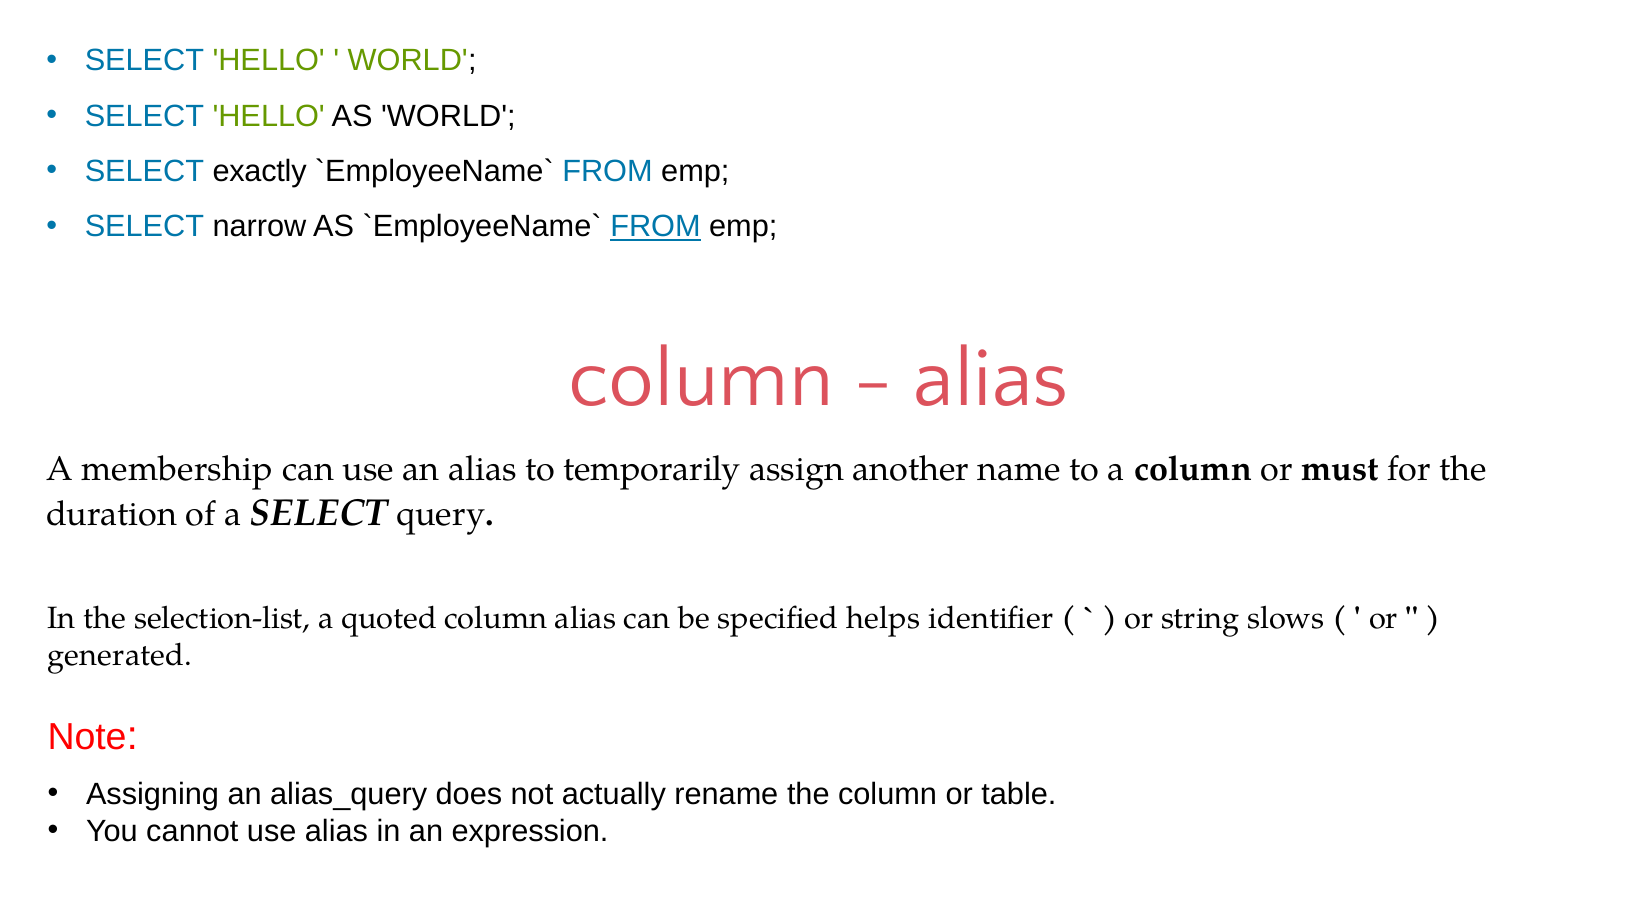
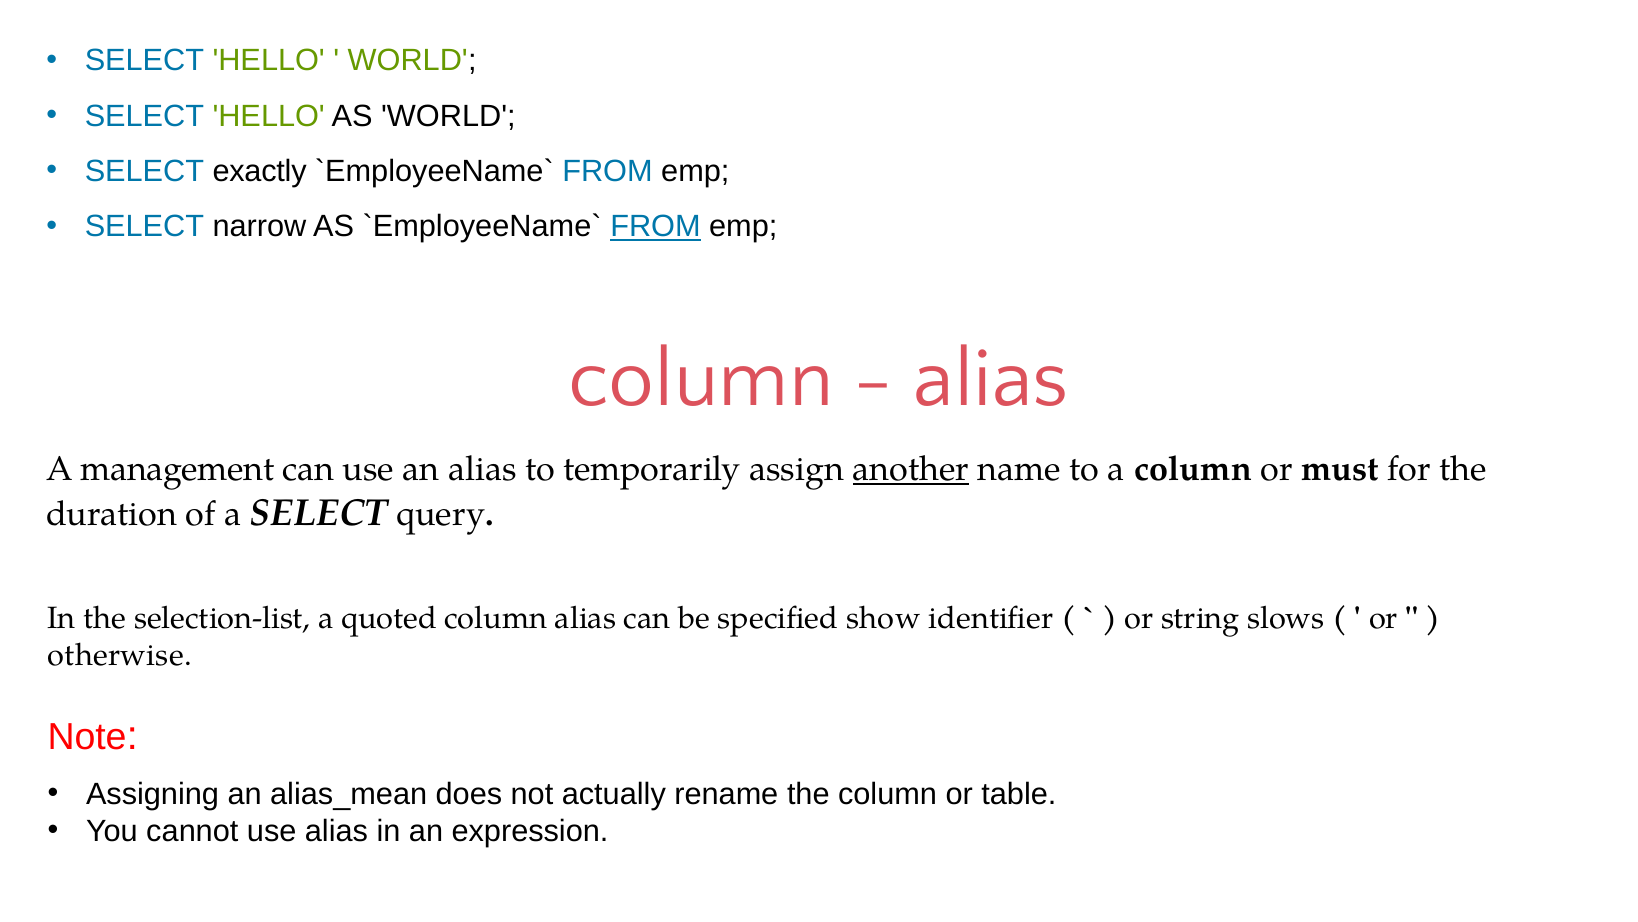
membership: membership -> management
another underline: none -> present
helps: helps -> show
generated: generated -> otherwise
alias_query: alias_query -> alias_mean
